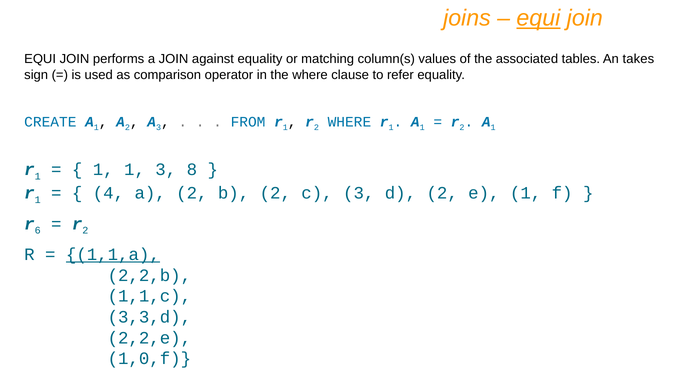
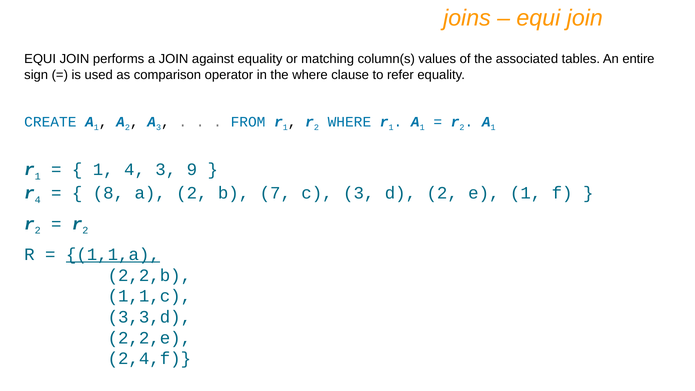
equi at (538, 18) underline: present -> none
takes: takes -> entire
1 1: 1 -> 4
8: 8 -> 9
1 at (38, 200): 1 -> 4
4: 4 -> 8
b 2: 2 -> 7
6 at (38, 231): 6 -> 2
1,0,f: 1,0,f -> 2,4,f
